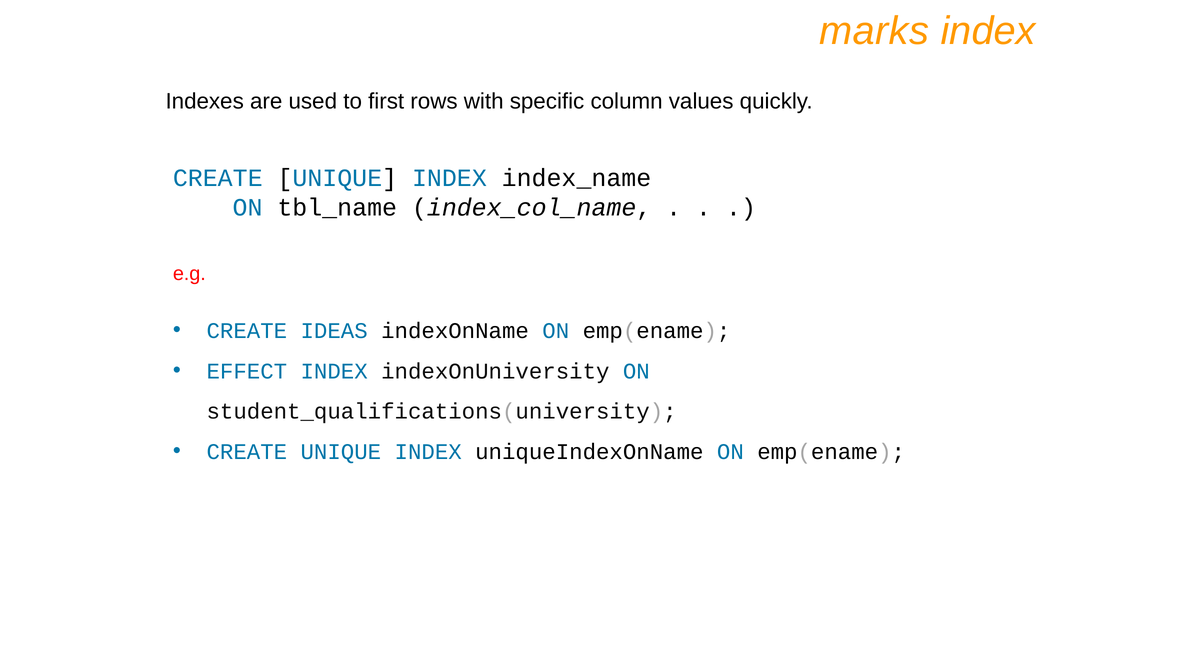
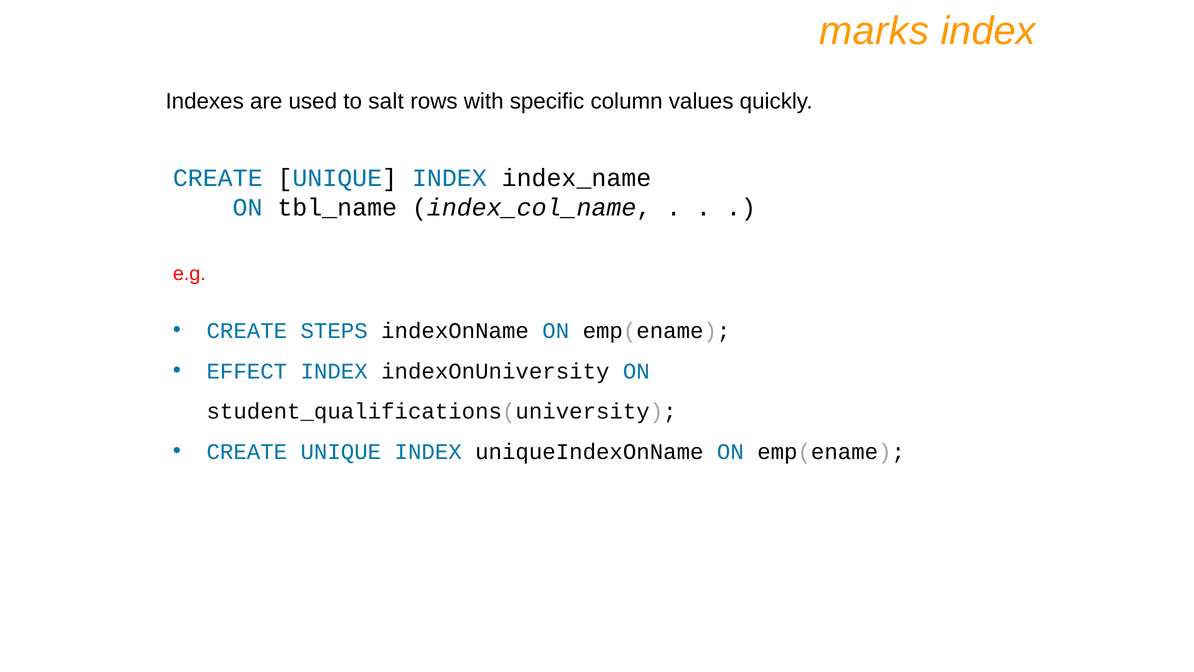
first: first -> salt
IDEAS: IDEAS -> STEPS
